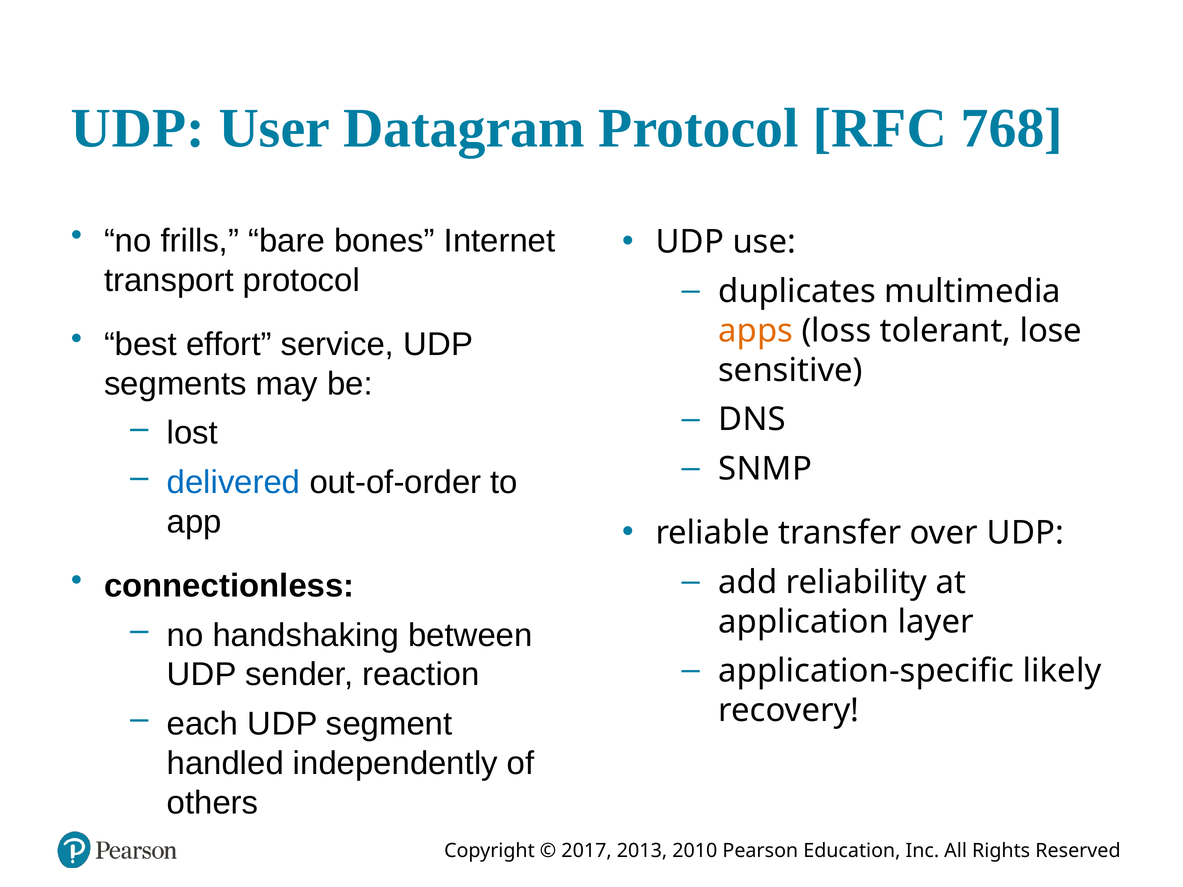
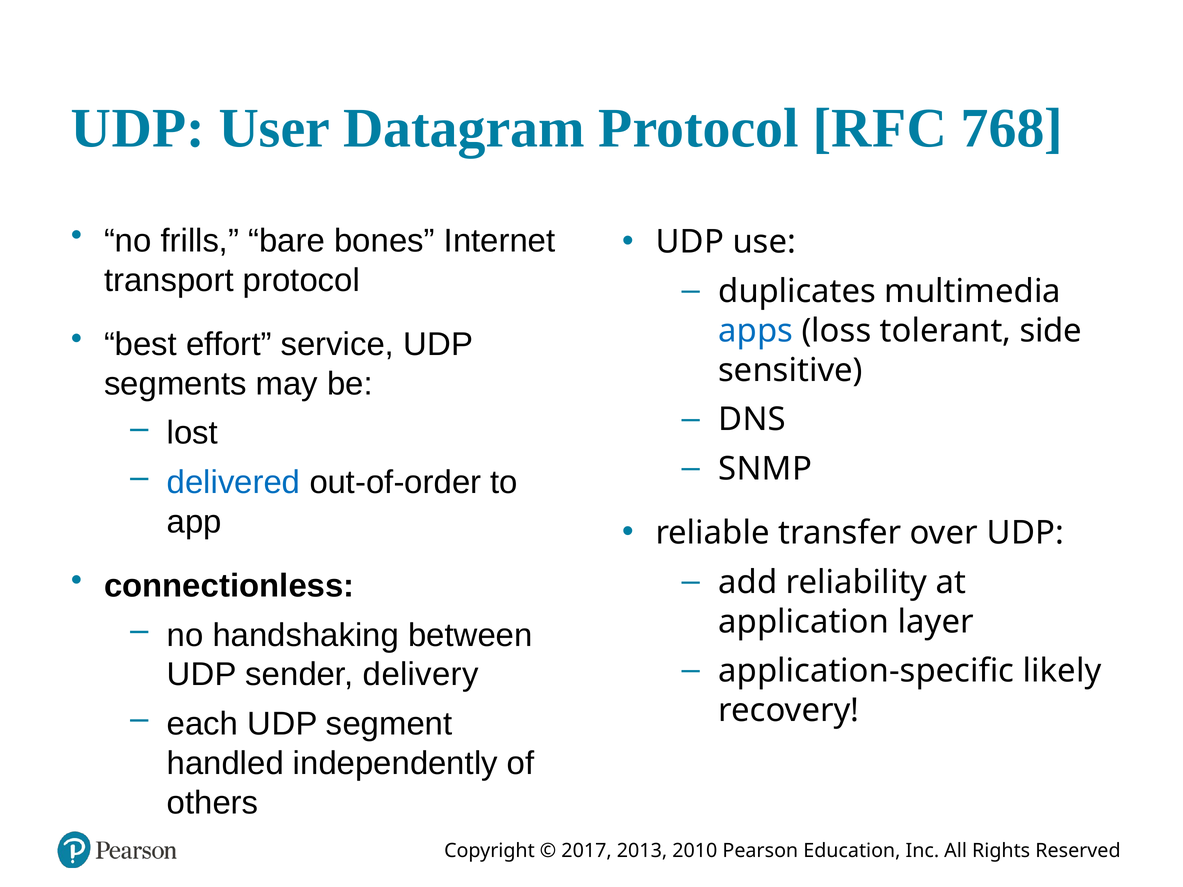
apps colour: orange -> blue
lose: lose -> side
reaction: reaction -> delivery
